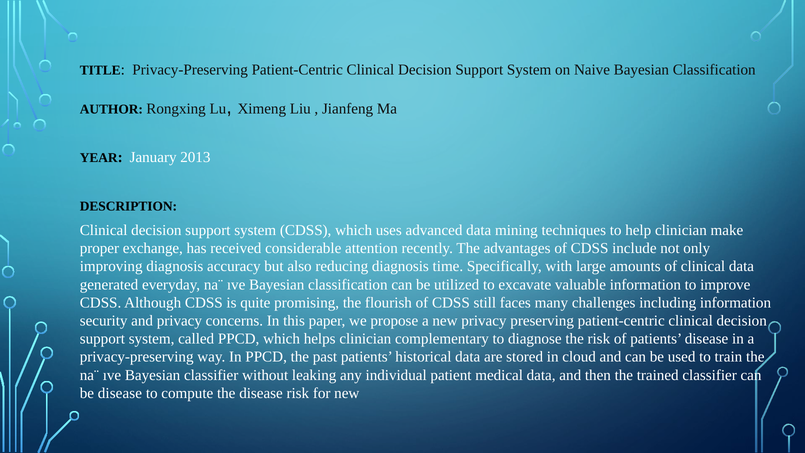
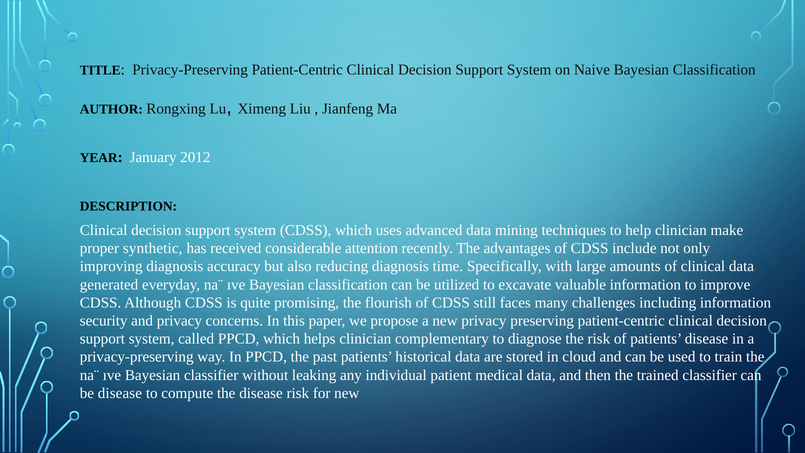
2013: 2013 -> 2012
exchange: exchange -> synthetic
